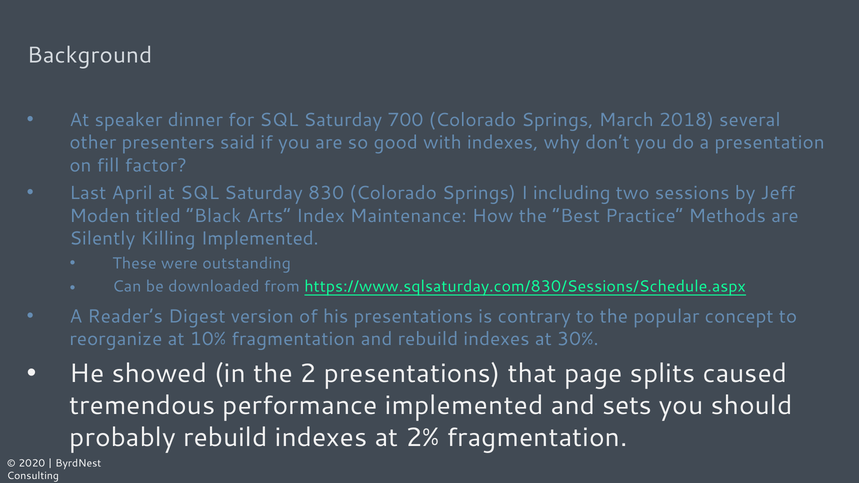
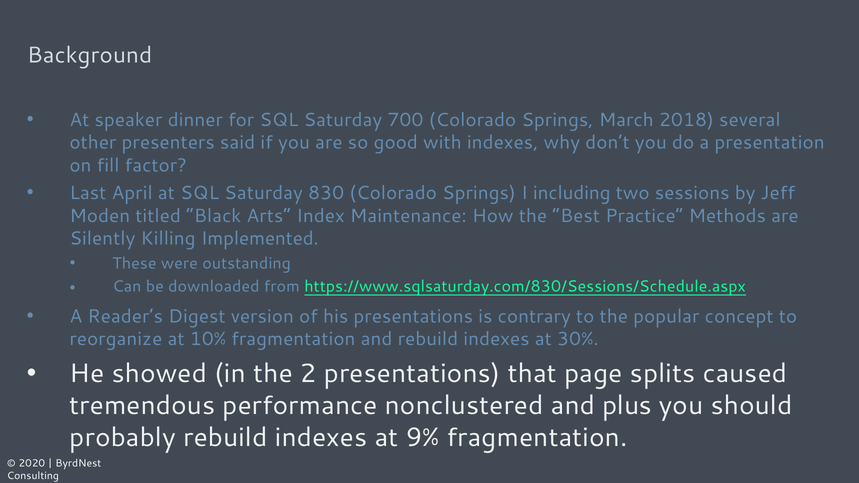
performance implemented: implemented -> nonclustered
sets: sets -> plus
2%: 2% -> 9%
